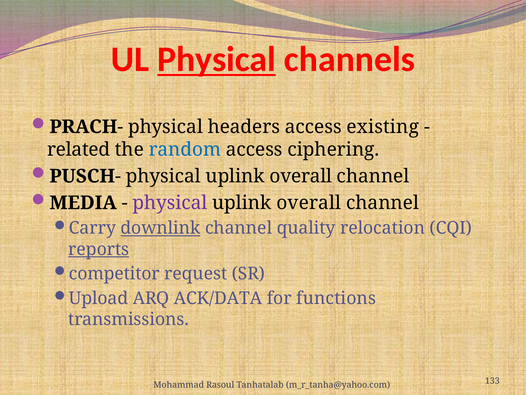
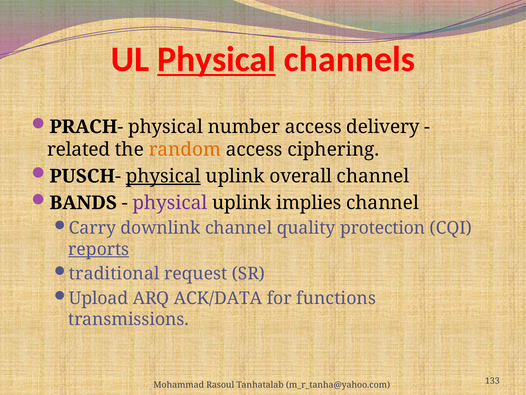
headers: headers -> number
existing: existing -> delivery
random colour: blue -> orange
physical at (163, 176) underline: none -> present
MEDIA: MEDIA -> BANDS
overall at (309, 203): overall -> implies
downlink underline: present -> none
relocation: relocation -> protection
competitor: competitor -> traditional
